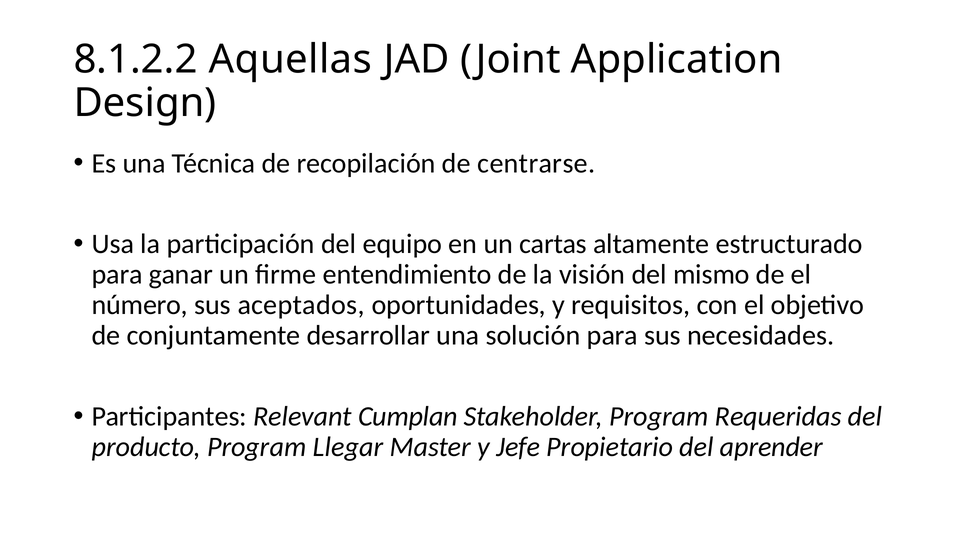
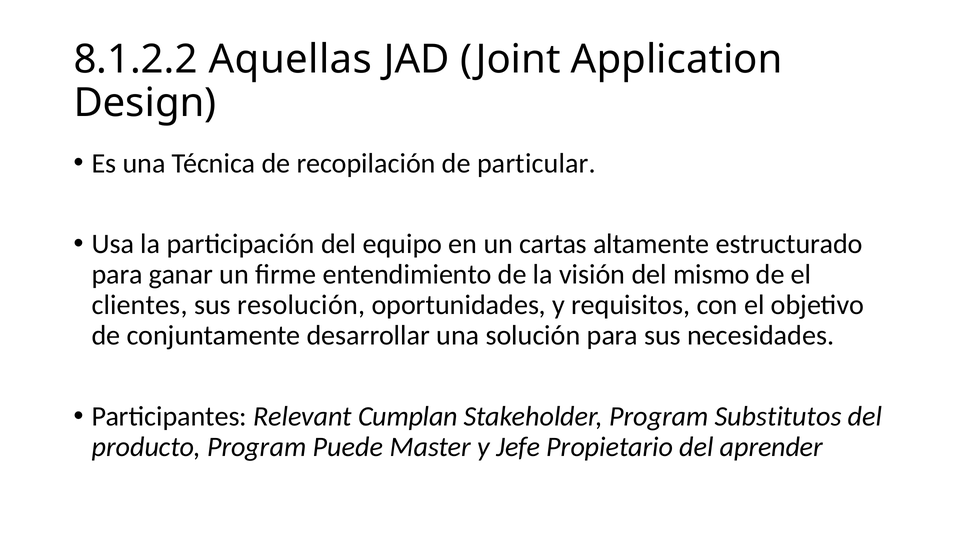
centrarse: centrarse -> particular
número: número -> clientes
aceptados: aceptados -> resolución
Requeridas: Requeridas -> Substitutos
Llegar: Llegar -> Puede
